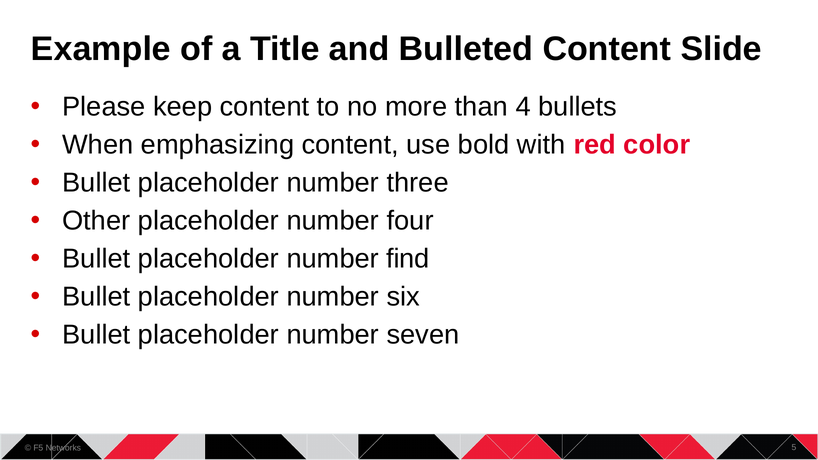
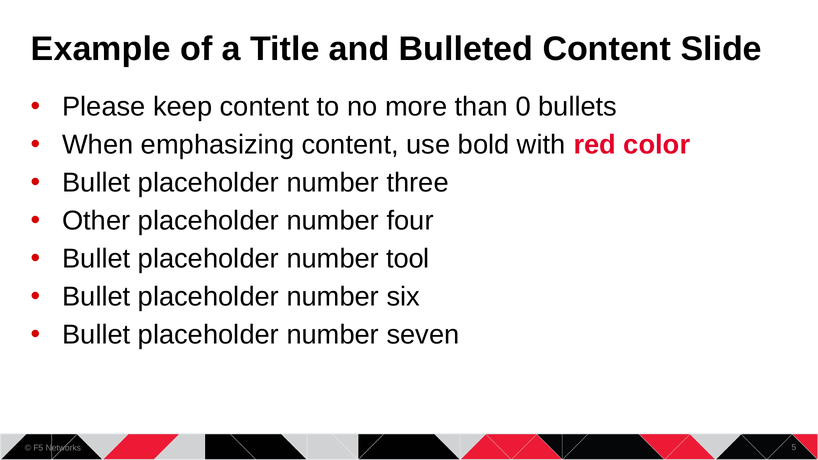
4: 4 -> 0
find: find -> tool
